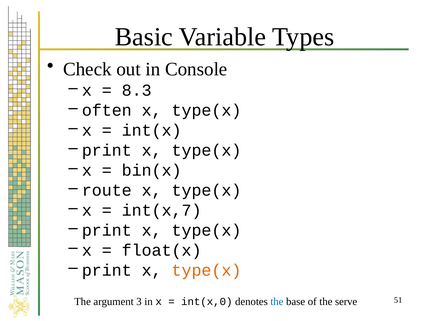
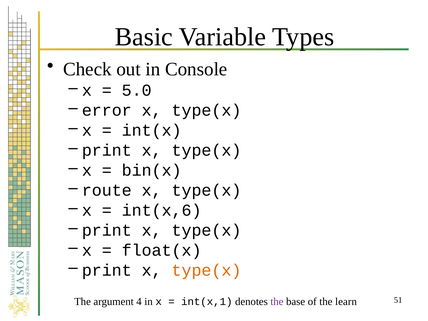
8.3: 8.3 -> 5.0
often: often -> error
int(x,7: int(x,7 -> int(x,6
3: 3 -> 4
int(x,0: int(x,0 -> int(x,1
the at (277, 302) colour: blue -> purple
serve: serve -> learn
